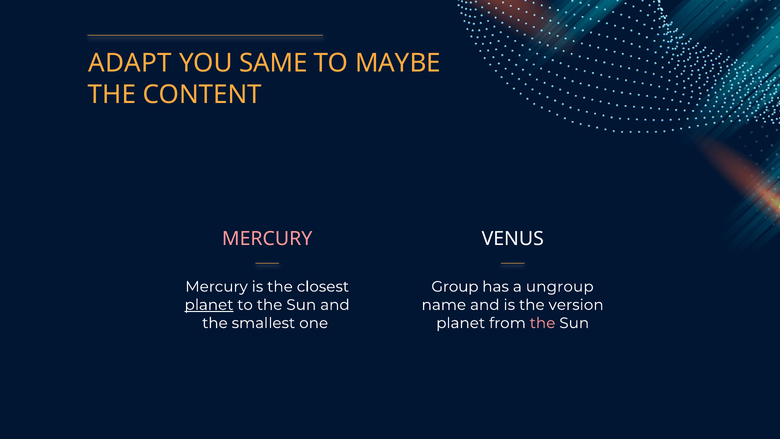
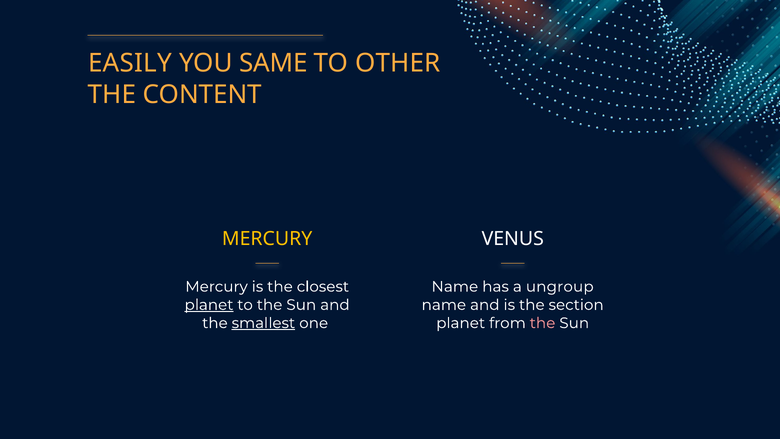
ADAPT: ADAPT -> EASILY
MAYBE: MAYBE -> OTHER
MERCURY at (267, 239) colour: pink -> yellow
Group at (455, 287): Group -> Name
version: version -> section
smallest underline: none -> present
